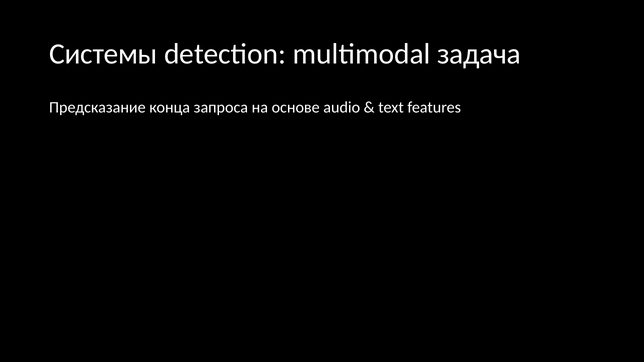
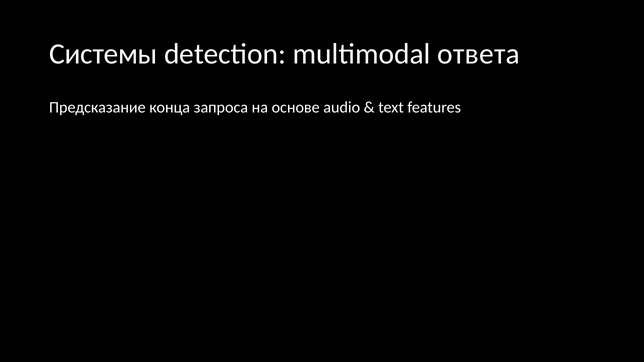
задача: задача -> ответа
